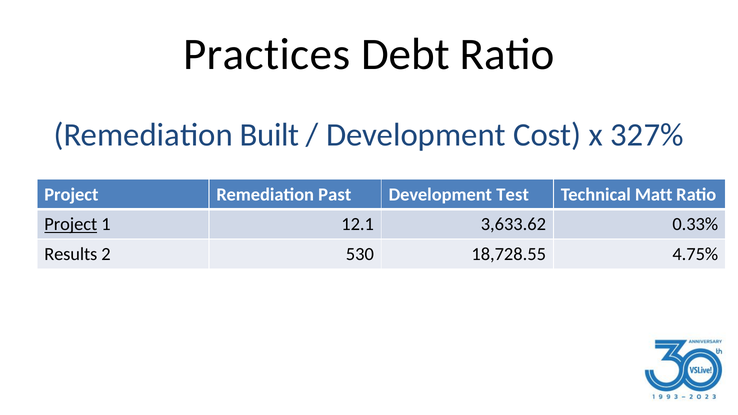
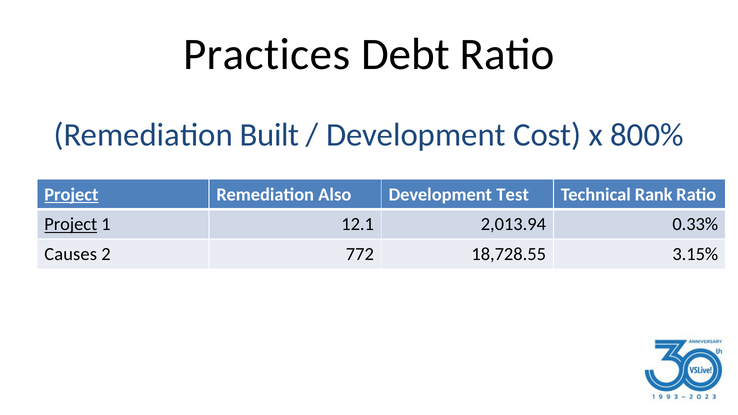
327%: 327% -> 800%
Project at (71, 195) underline: none -> present
Past: Past -> Also
Matt: Matt -> Rank
3,633.62: 3,633.62 -> 2,013.94
Results: Results -> Causes
530: 530 -> 772
4.75%: 4.75% -> 3.15%
